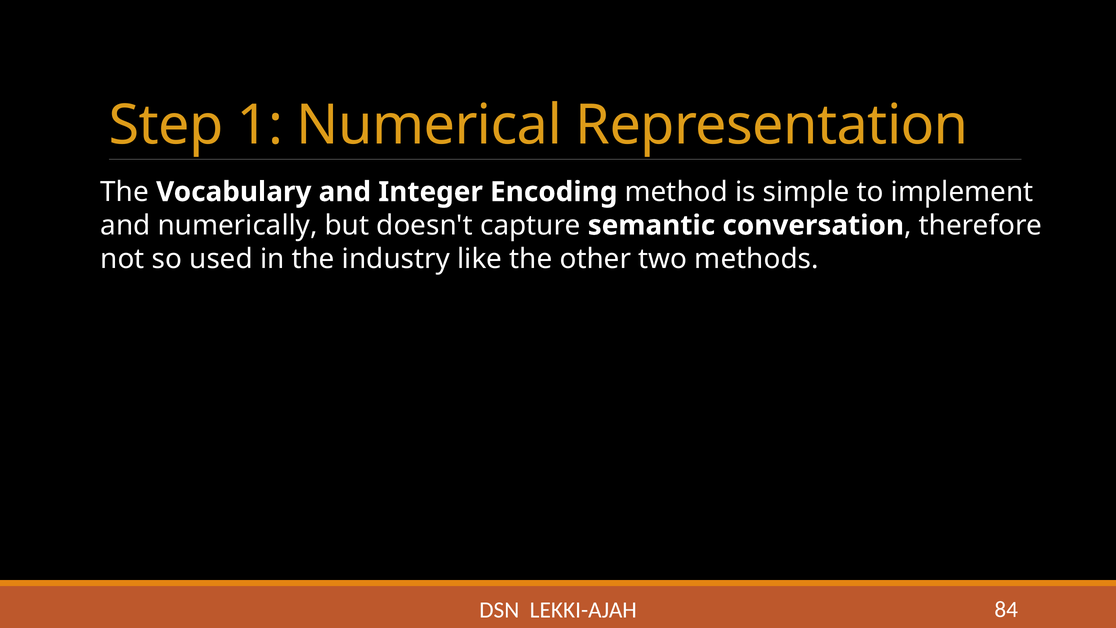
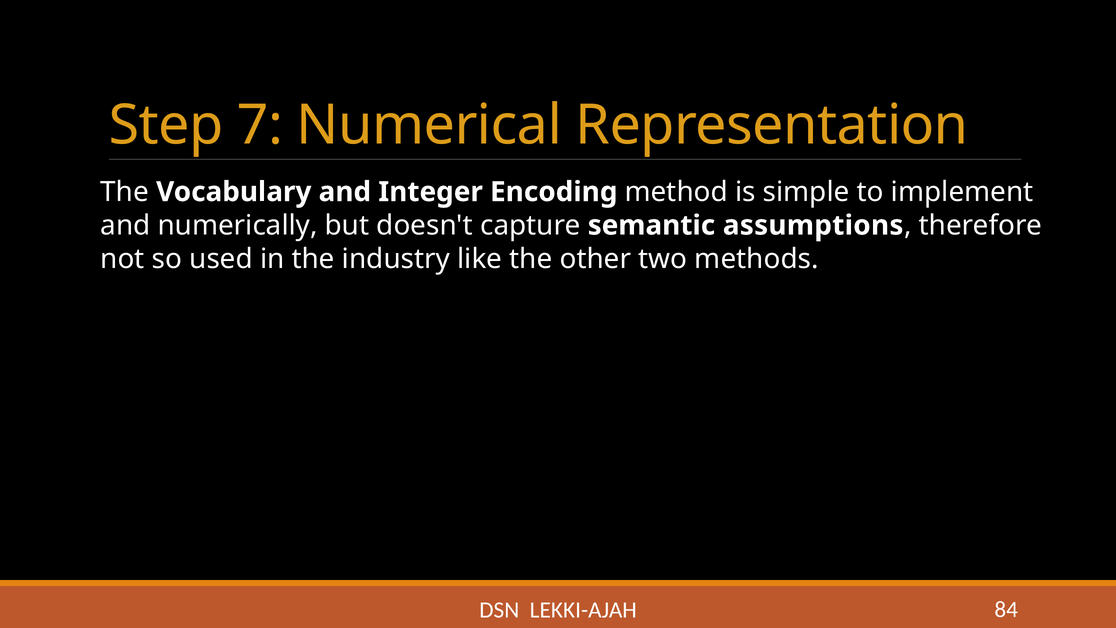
1: 1 -> 7
conversation: conversation -> assumptions
